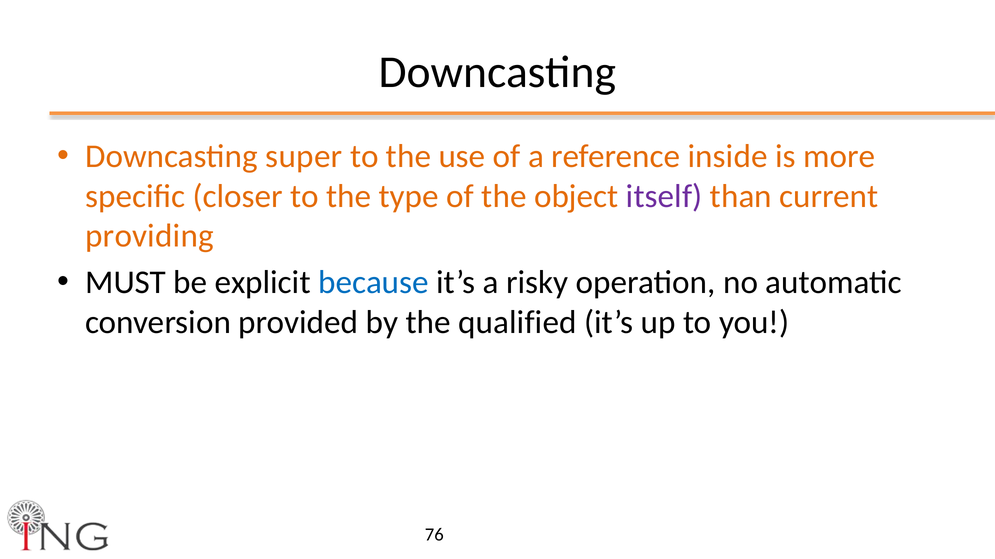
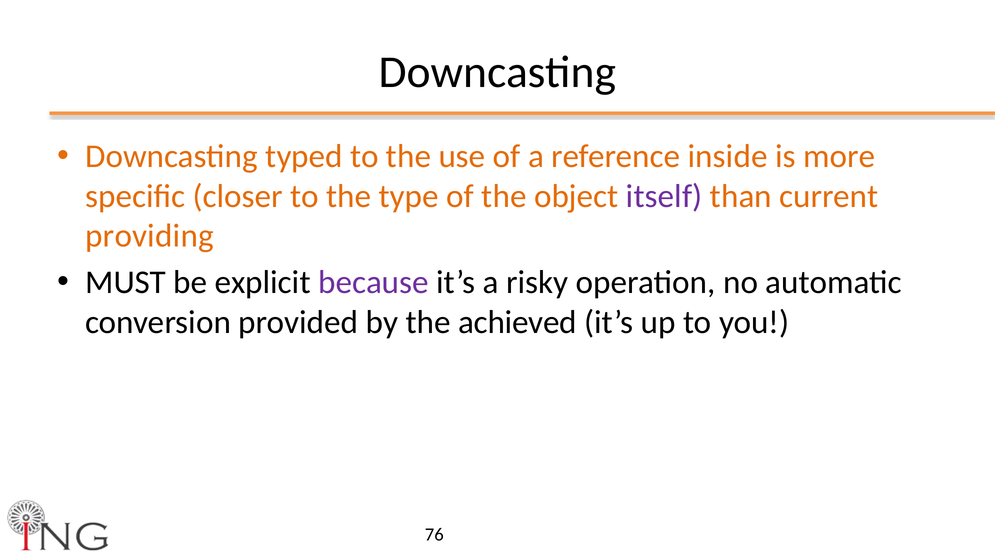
super: super -> typed
because colour: blue -> purple
qualified: qualified -> achieved
